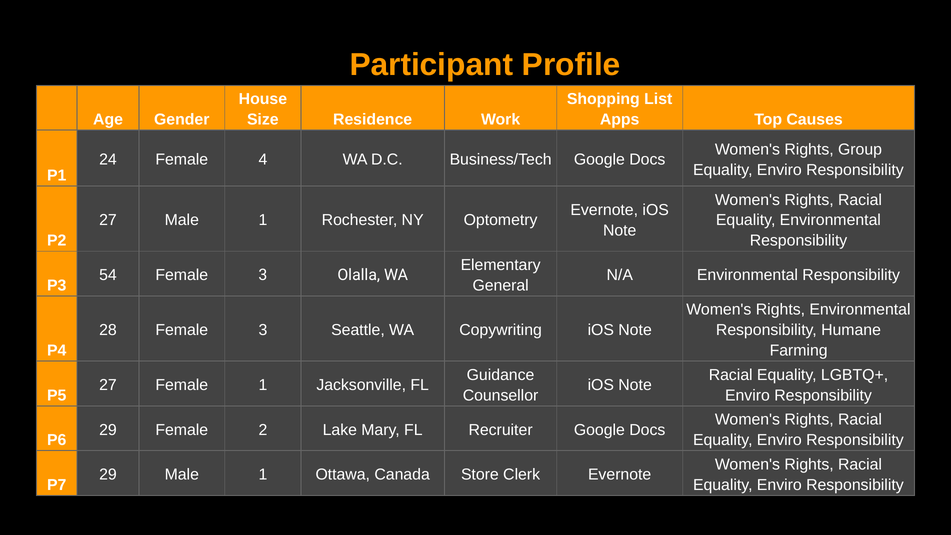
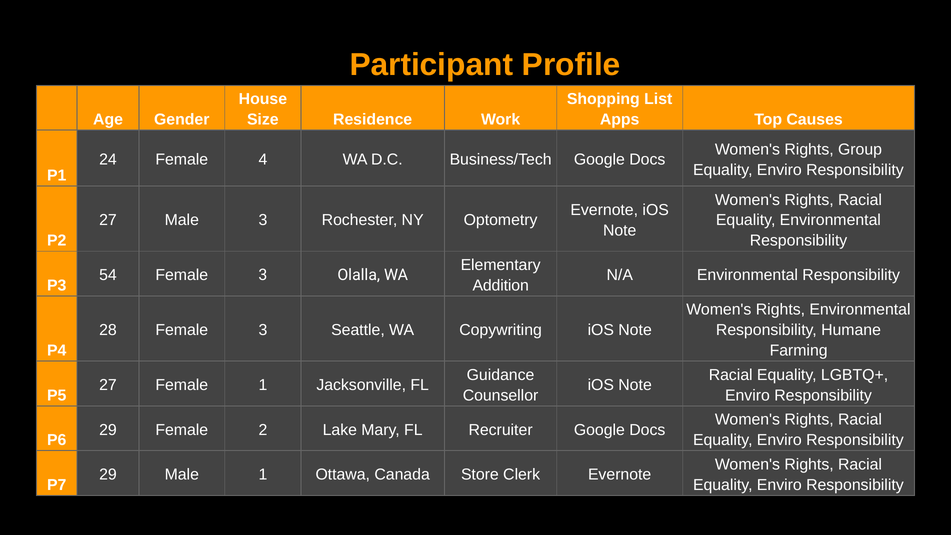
27 Male 1: 1 -> 3
General: General -> Addition
